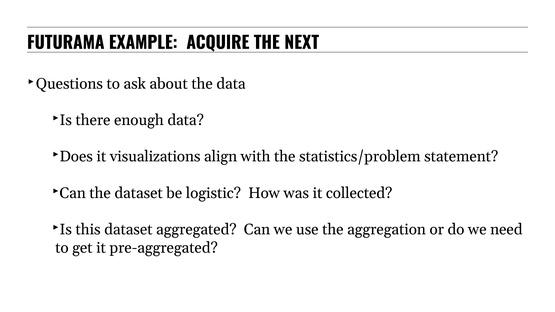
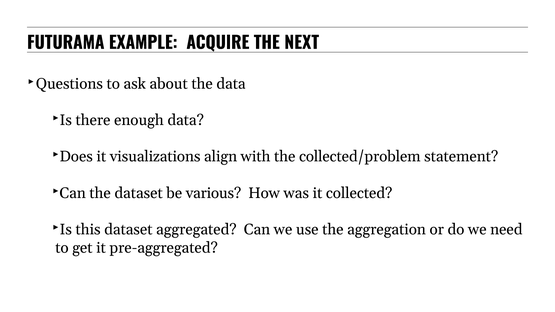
statistics/problem: statistics/problem -> collected/problem
logistic: logistic -> various
